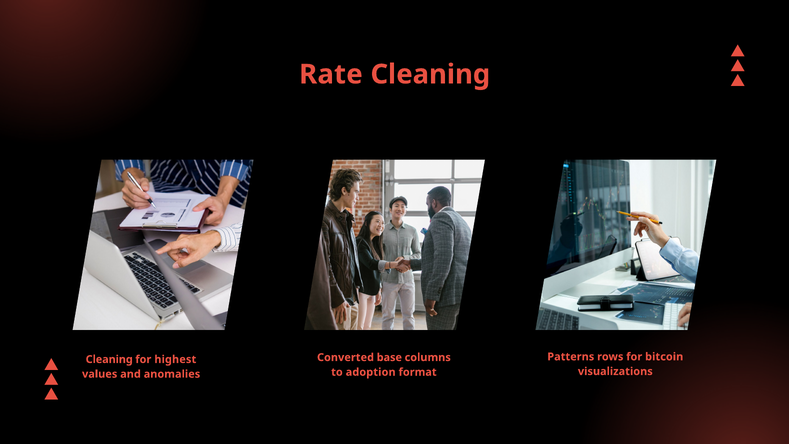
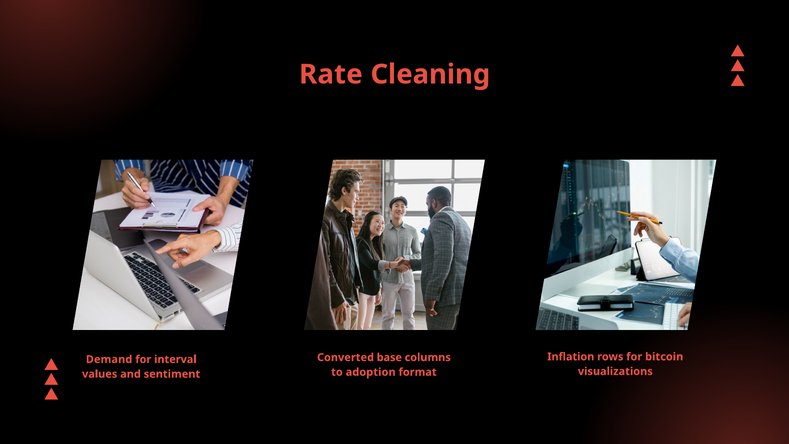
Patterns: Patterns -> Inflation
Cleaning at (109, 359): Cleaning -> Demand
highest: highest -> interval
anomalies: anomalies -> sentiment
